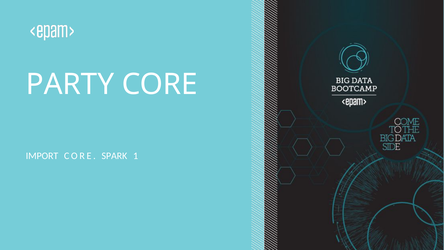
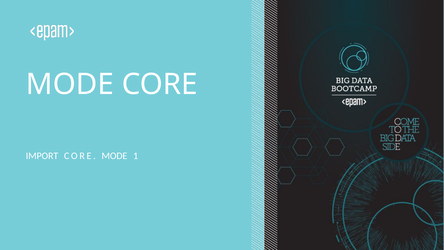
PARTY at (70, 84): PARTY -> MODE
CORE SPARK: SPARK -> MODE
